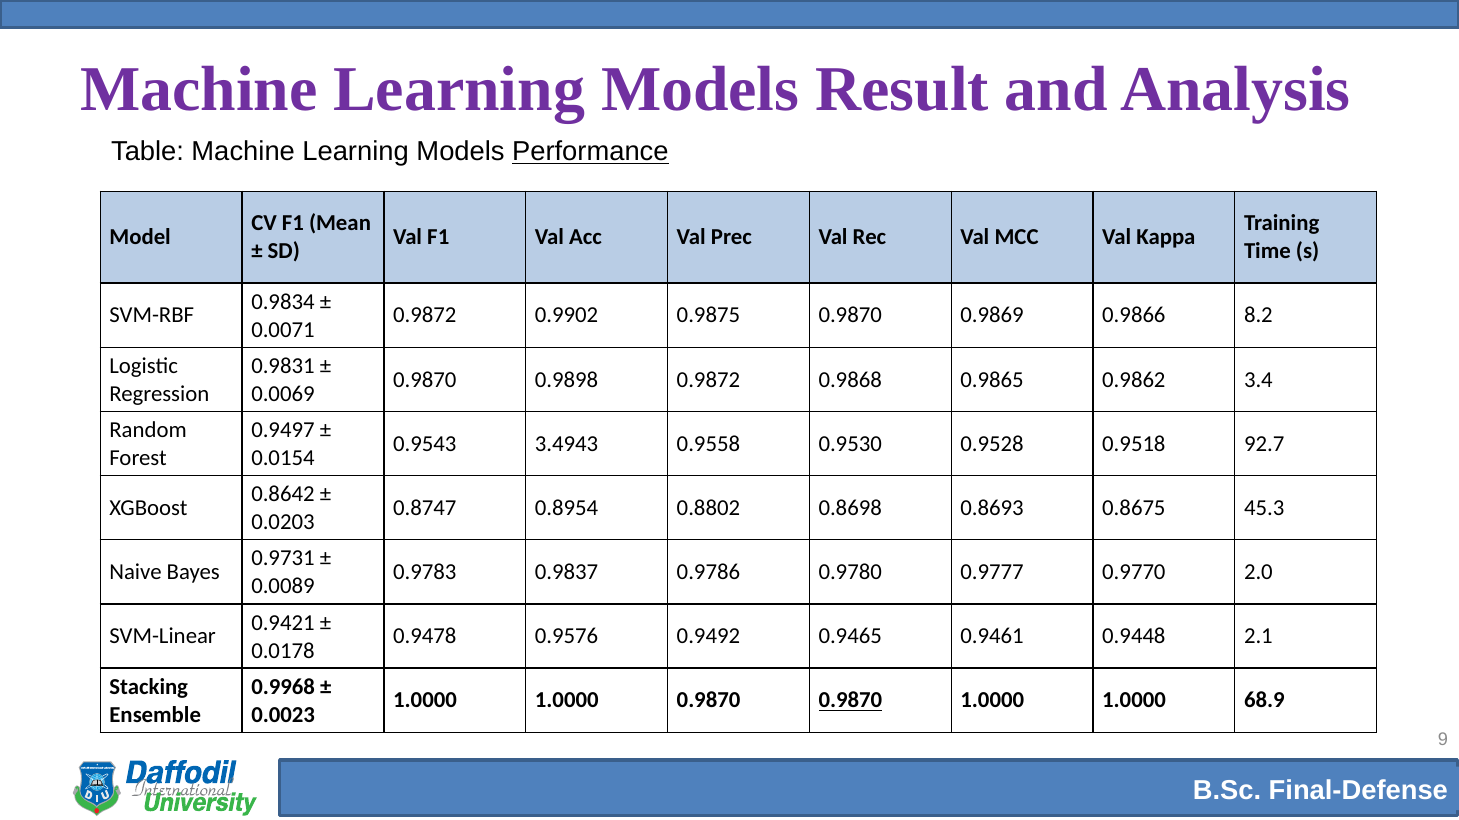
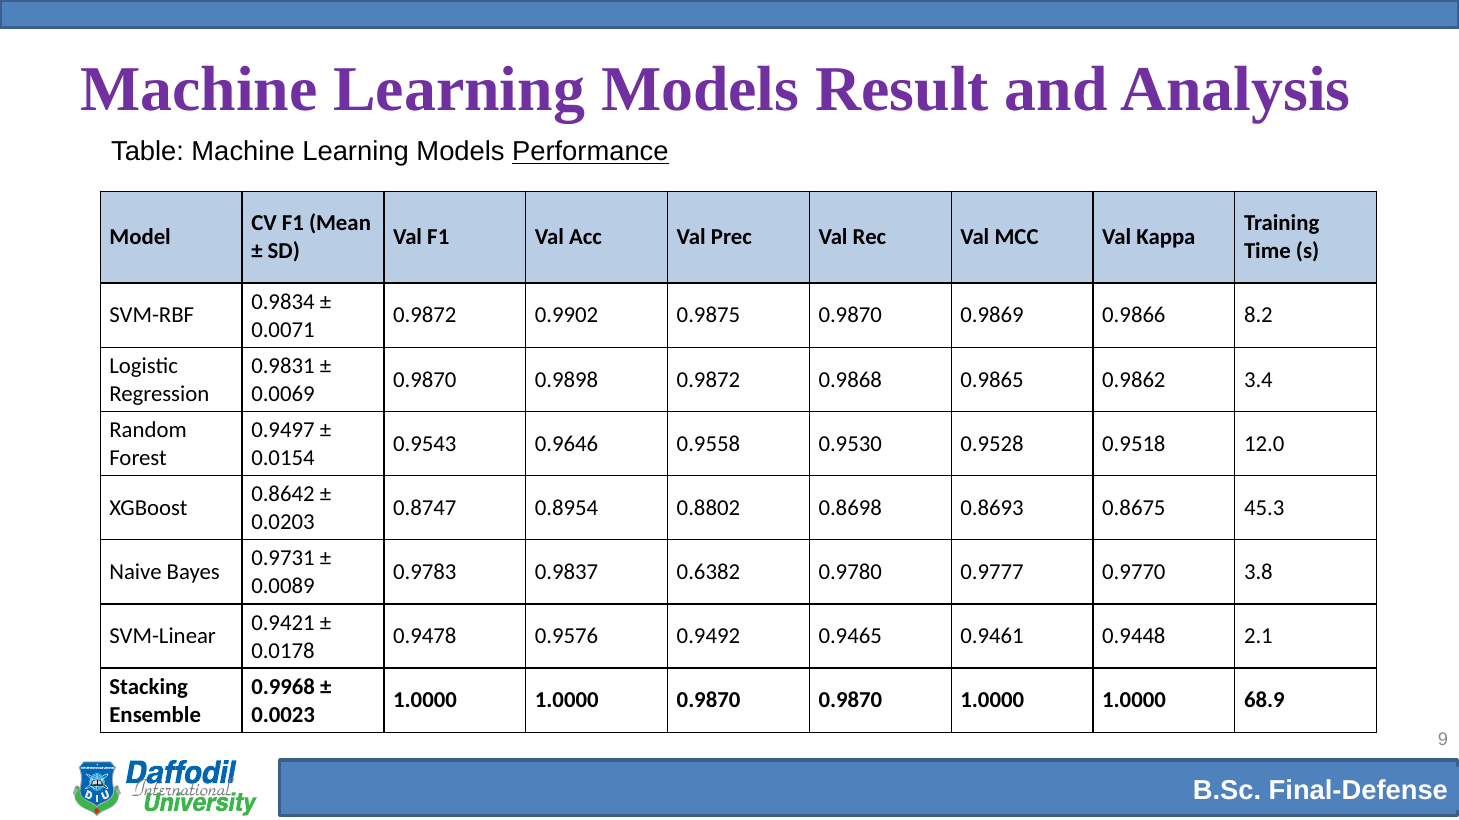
3.4943: 3.4943 -> 0.9646
92.7: 92.7 -> 12.0
0.9786: 0.9786 -> 0.6382
2.0: 2.0 -> 3.8
0.9870 at (850, 701) underline: present -> none
